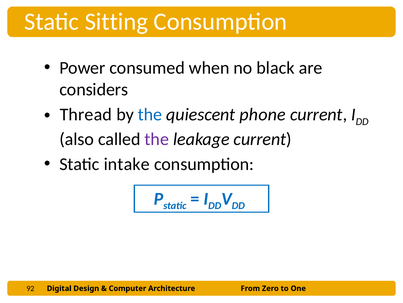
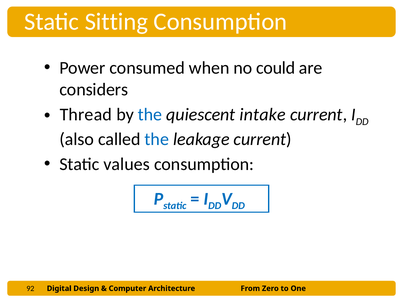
black: black -> could
phone: phone -> intake
the at (157, 139) colour: purple -> blue
intake: intake -> values
